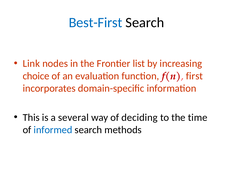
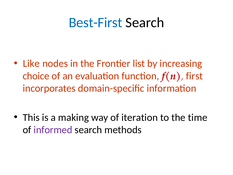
Link: Link -> Like
several: several -> making
deciding: deciding -> iteration
informed colour: blue -> purple
